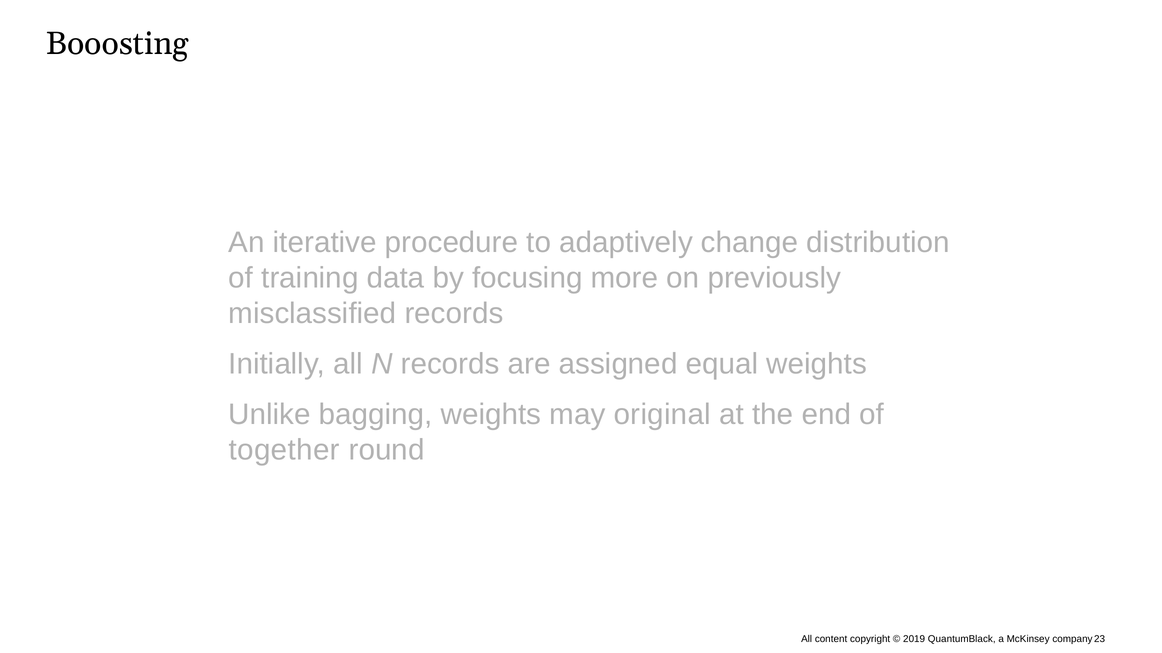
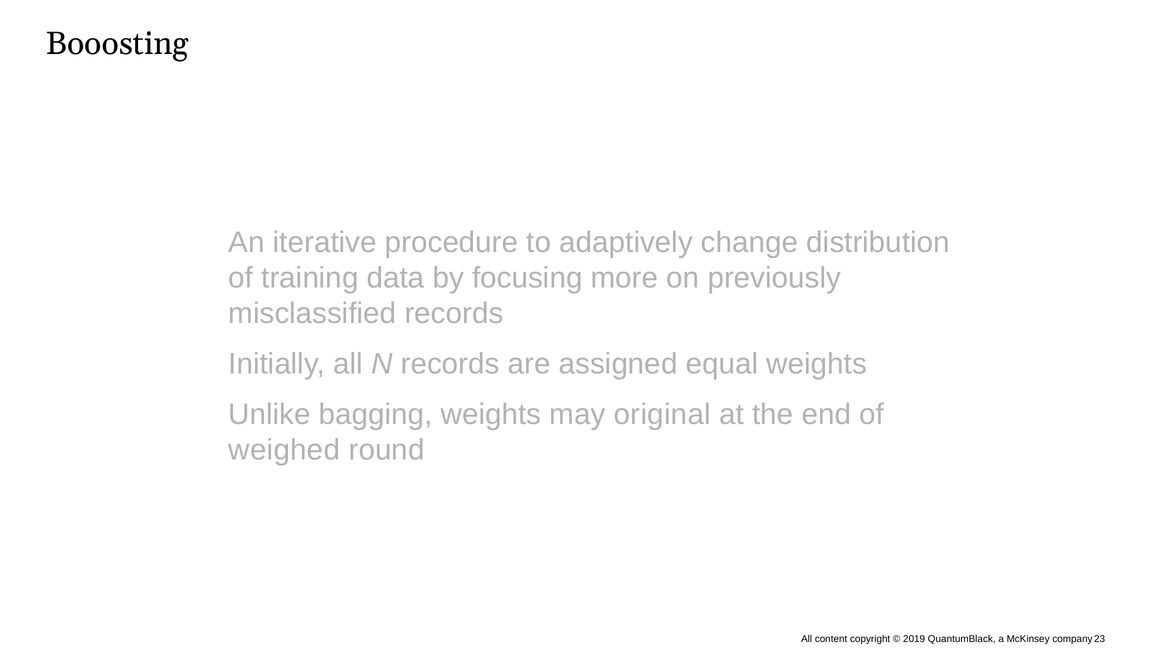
together: together -> weighed
